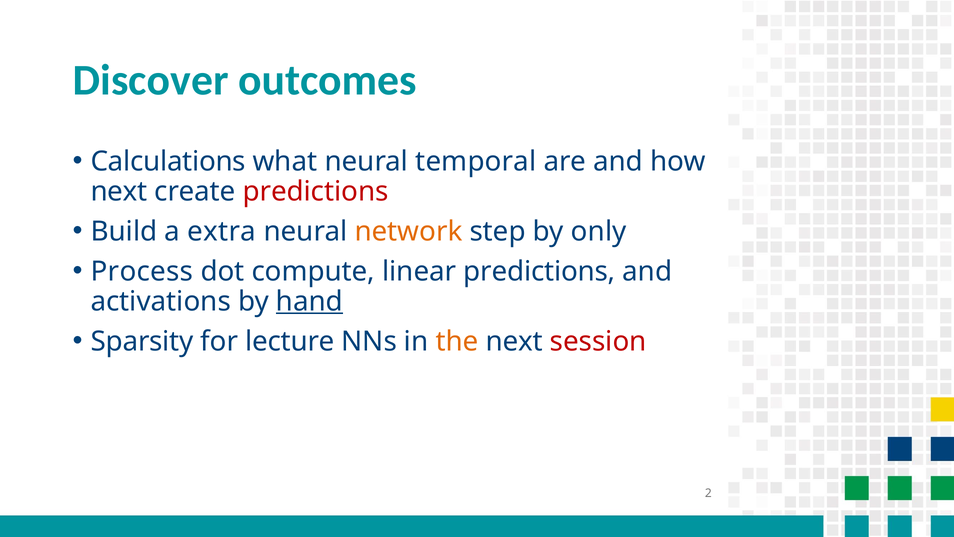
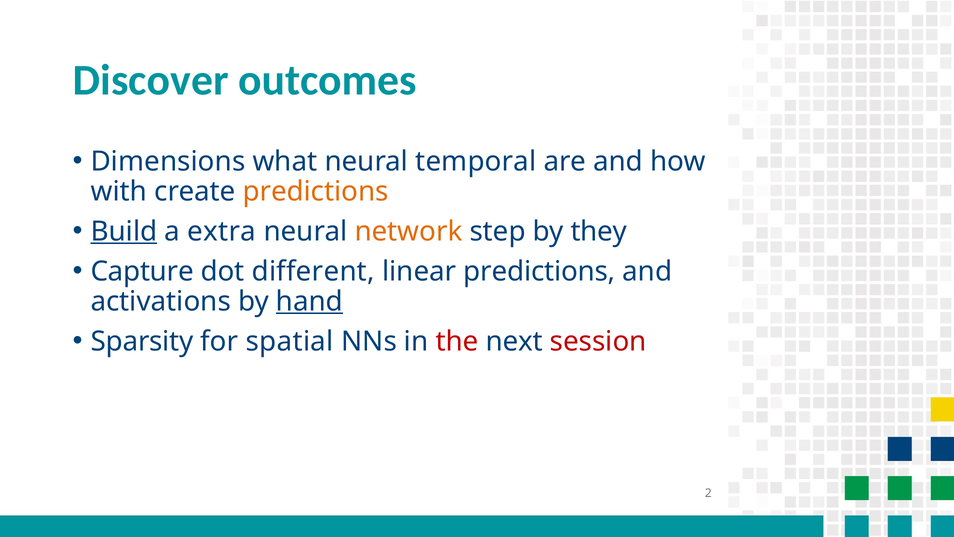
Calculations: Calculations -> Dimensions
next at (119, 191): next -> with
predictions at (316, 191) colour: red -> orange
Build underline: none -> present
only: only -> they
Process: Process -> Capture
compute: compute -> different
lecture: lecture -> spatial
the colour: orange -> red
